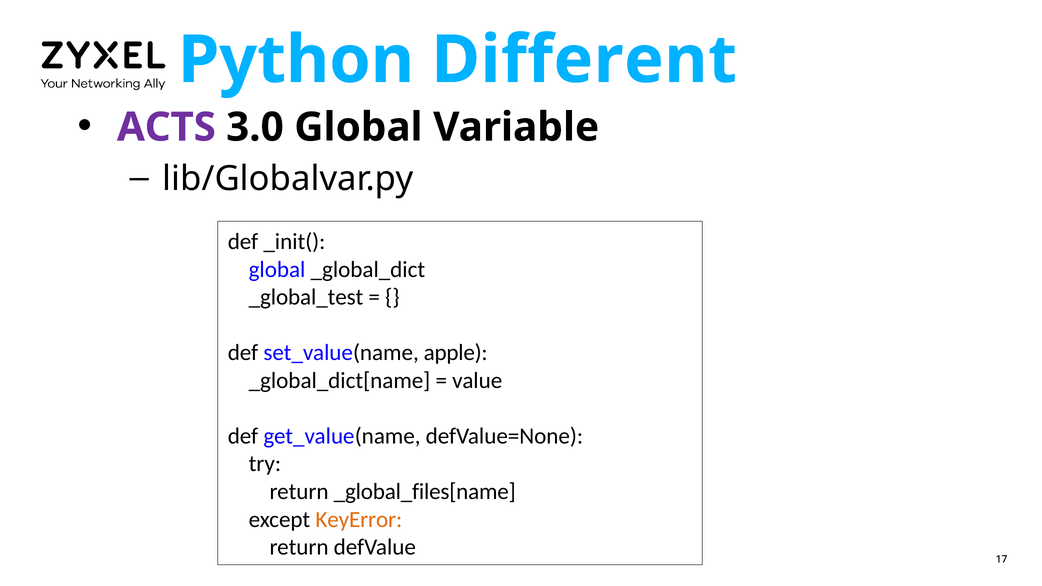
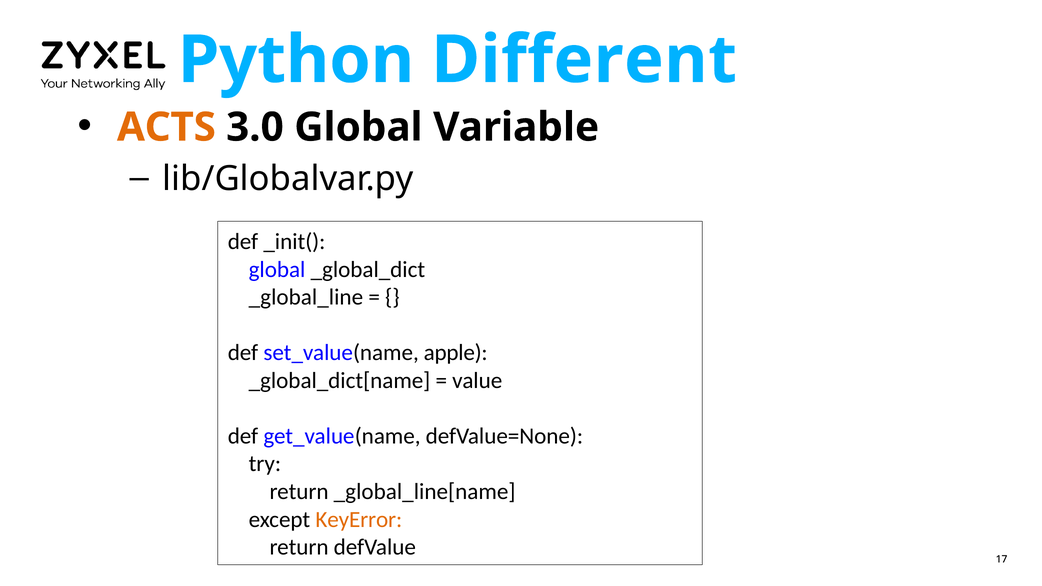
ACTS colour: purple -> orange
_global_test: _global_test -> _global_line
_global_files[name: _global_files[name -> _global_line[name
